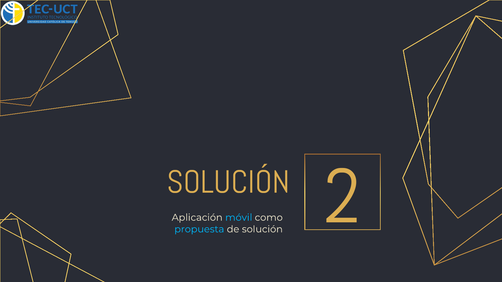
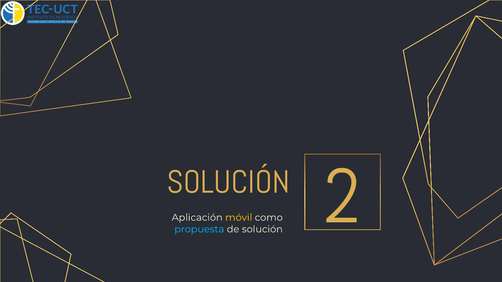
móvil colour: light blue -> yellow
